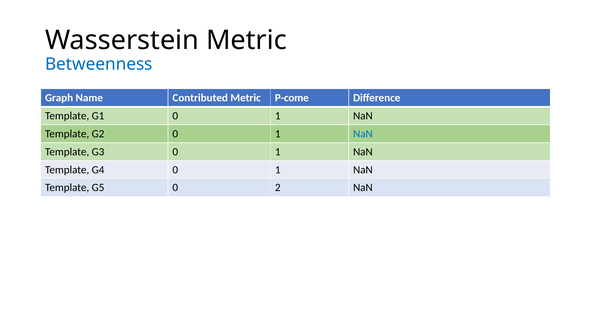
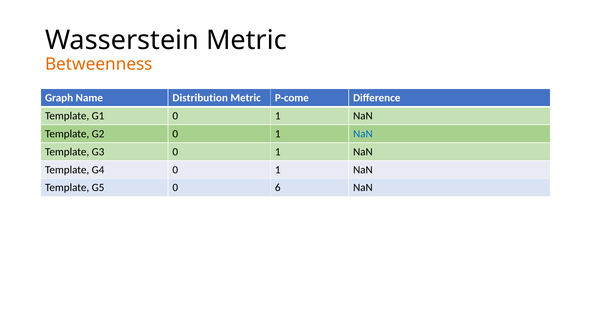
Betweenness colour: blue -> orange
Contributed: Contributed -> Distribution
2: 2 -> 6
